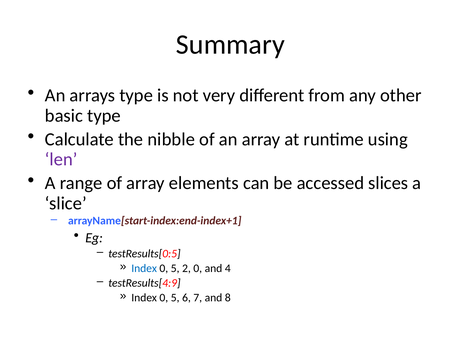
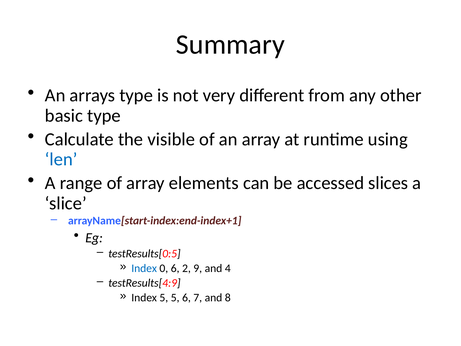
nibble: nibble -> visible
len colour: purple -> blue
5 at (175, 268): 5 -> 6
2 0: 0 -> 9
0 at (164, 298): 0 -> 5
